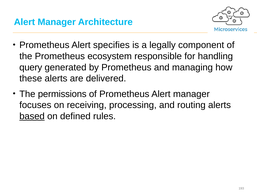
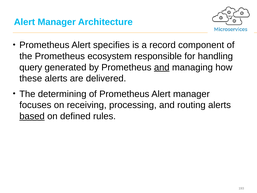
legally: legally -> record
and at (162, 67) underline: none -> present
permissions: permissions -> determining
